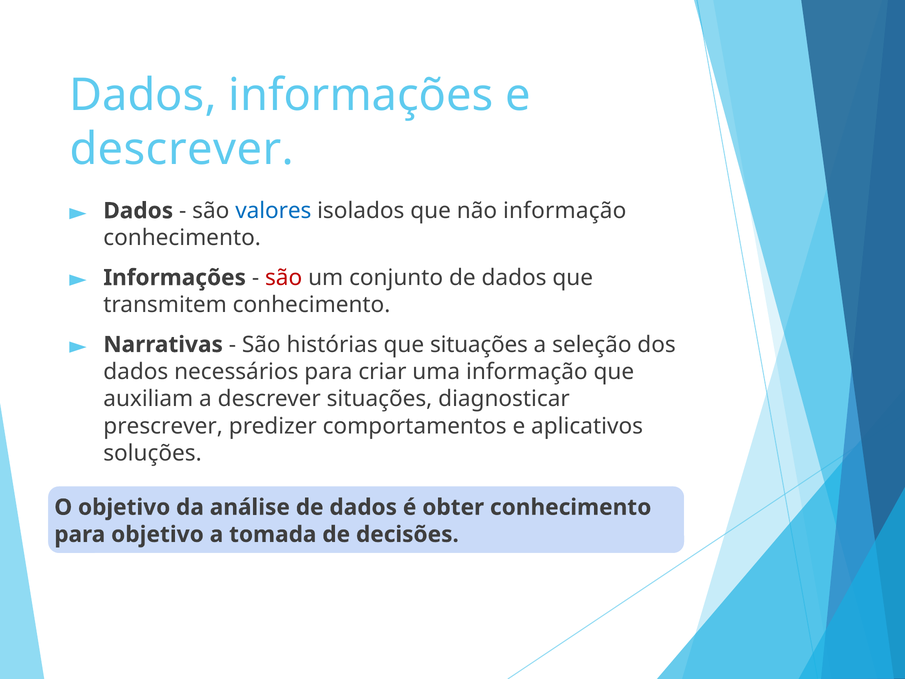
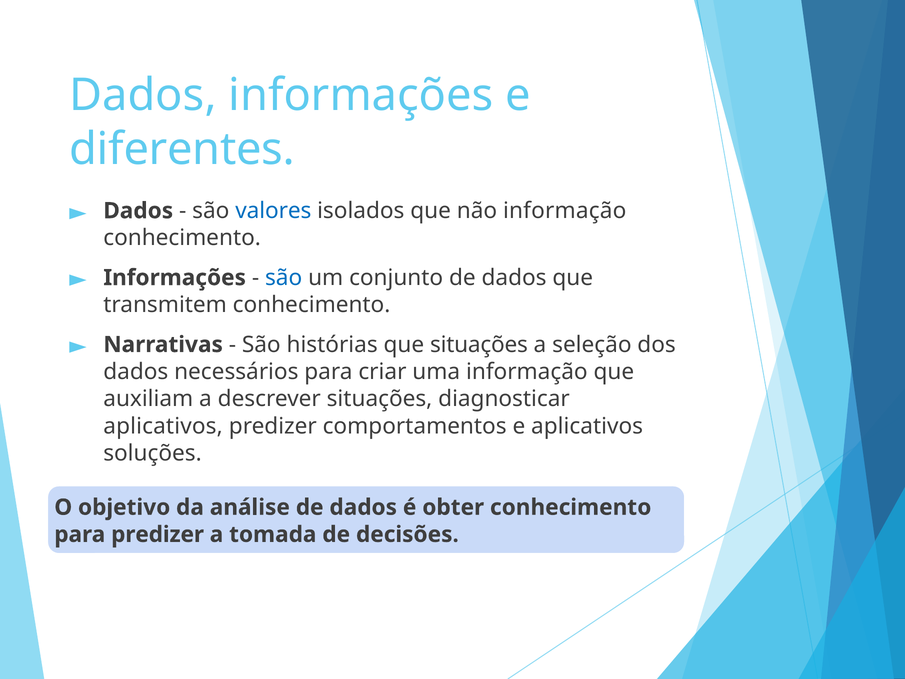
descrever at (182, 149): descrever -> diferentes
são at (284, 278) colour: red -> blue
prescrever at (163, 426): prescrever -> aplicativos
para objetivo: objetivo -> predizer
